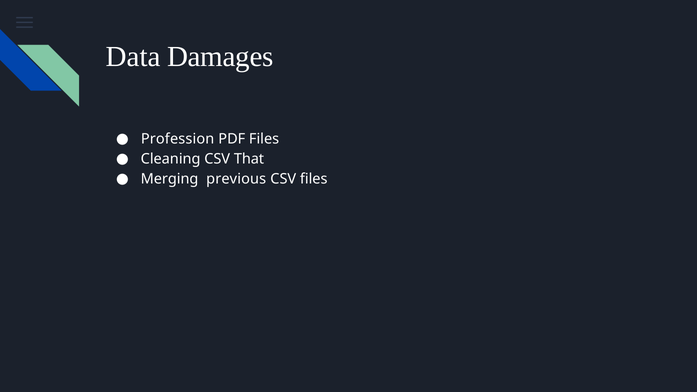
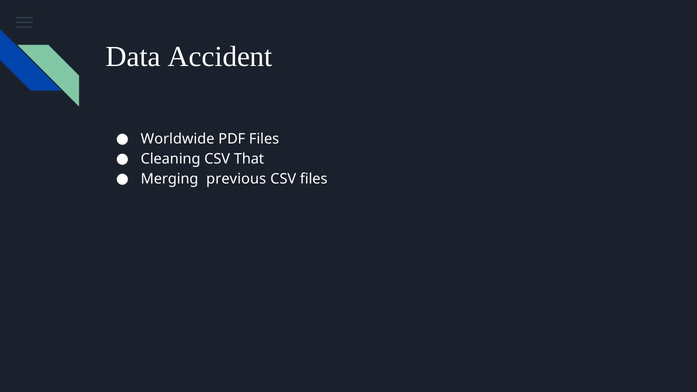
Damages: Damages -> Accident
Profession: Profession -> Worldwide
